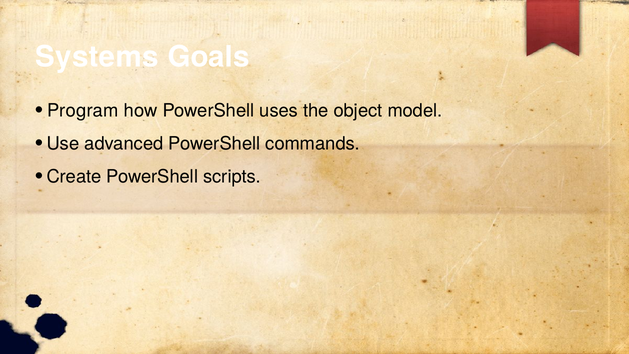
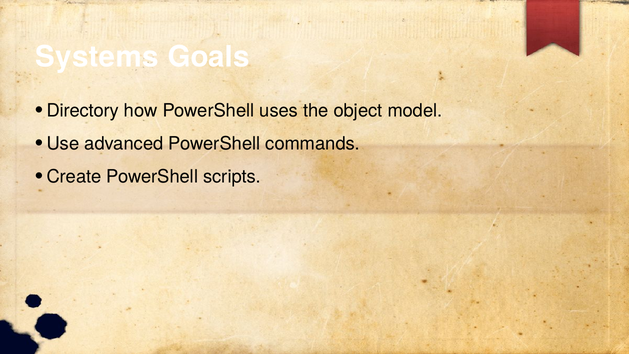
Program: Program -> Directory
